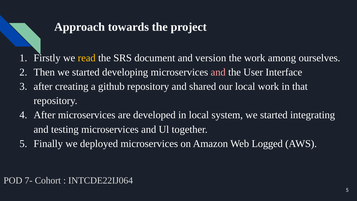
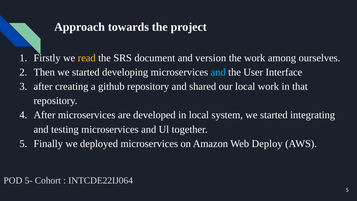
and at (218, 72) colour: pink -> light blue
Logged: Logged -> Deploy
7-: 7- -> 5-
